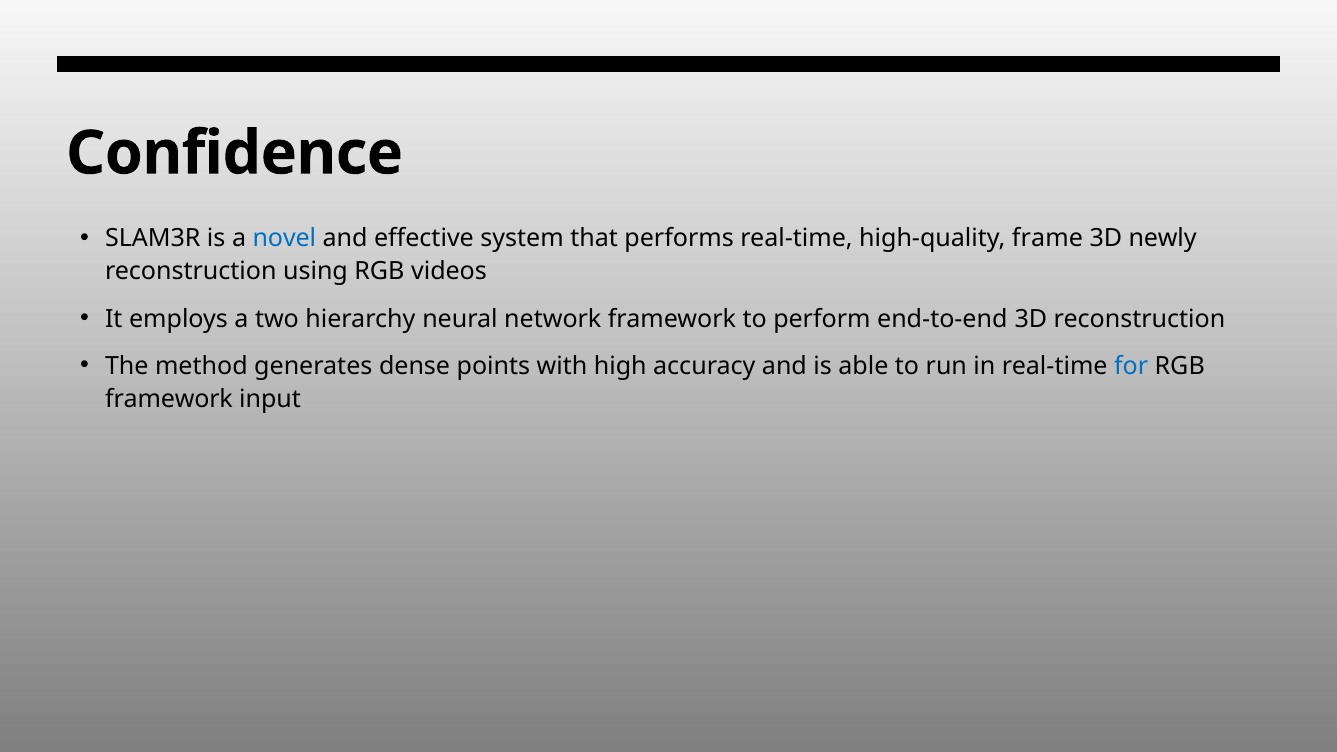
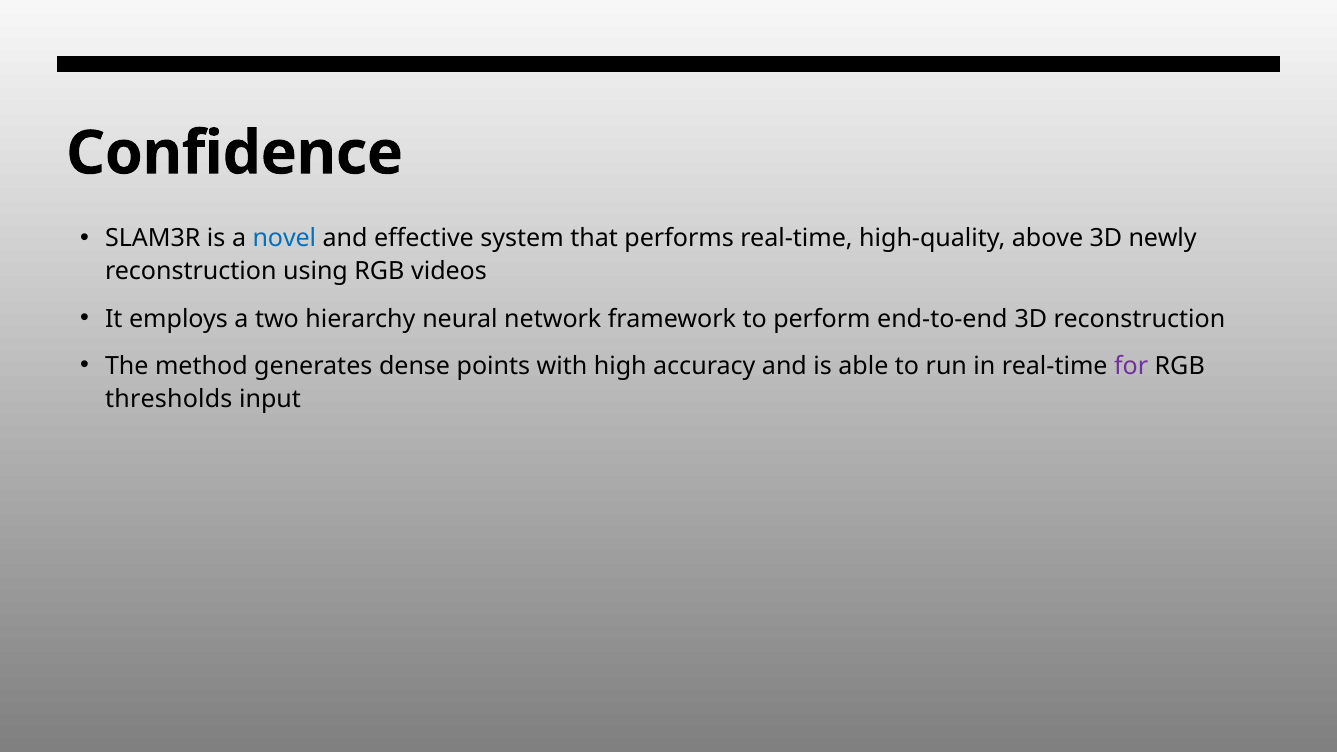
frame: frame -> above
for colour: blue -> purple
framework at (169, 399): framework -> thresholds
